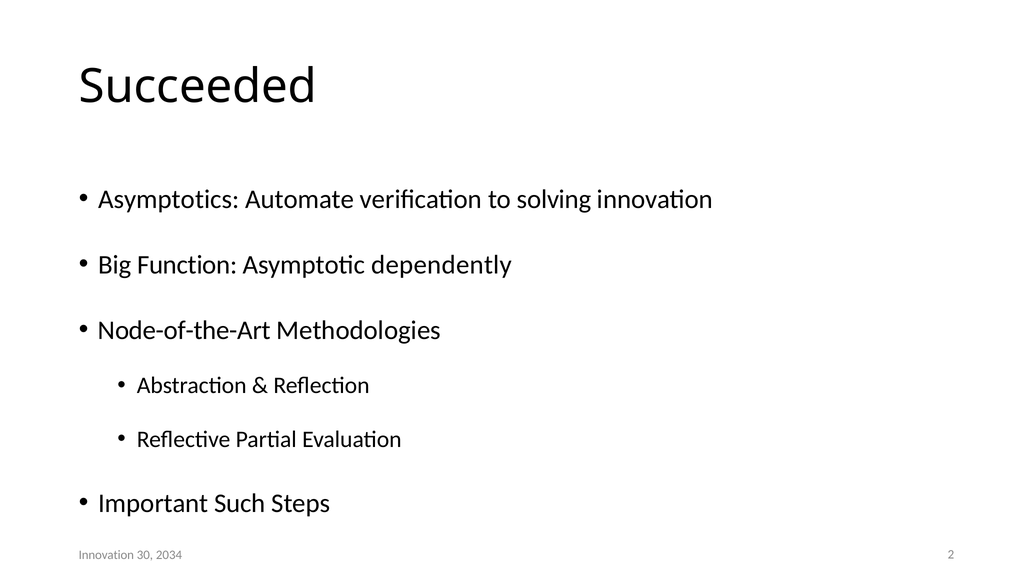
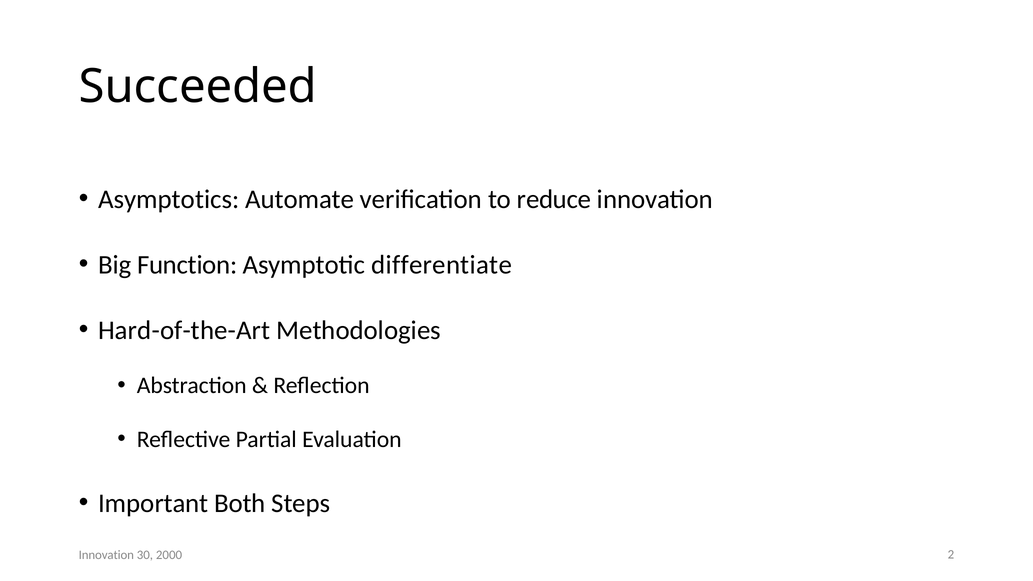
solving: solving -> reduce
dependently: dependently -> differentiate
Node-of-the-Art: Node-of-the-Art -> Hard-of-the-Art
Such: Such -> Both
2034: 2034 -> 2000
